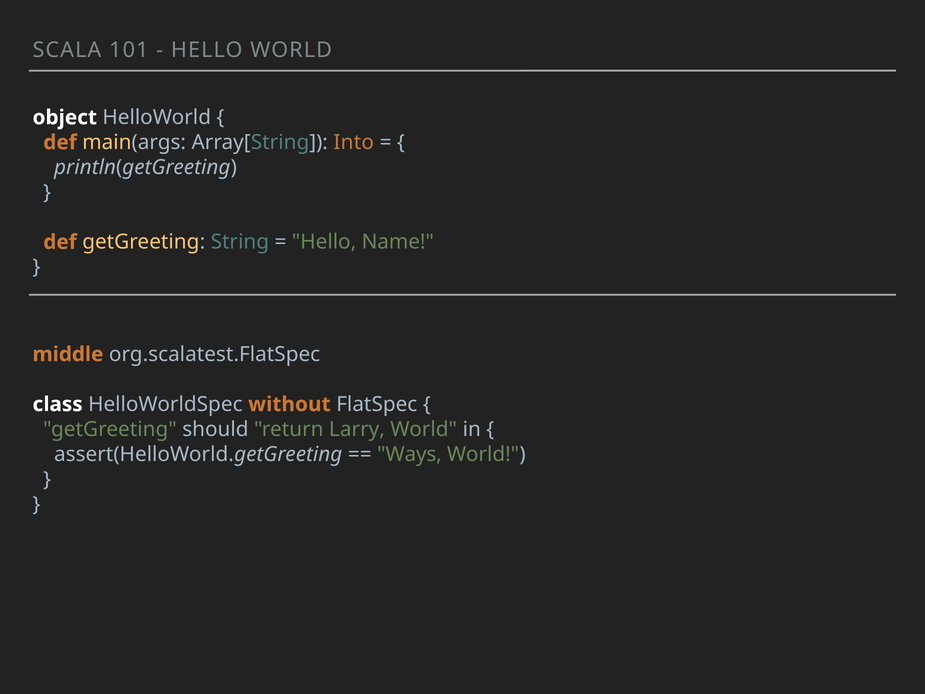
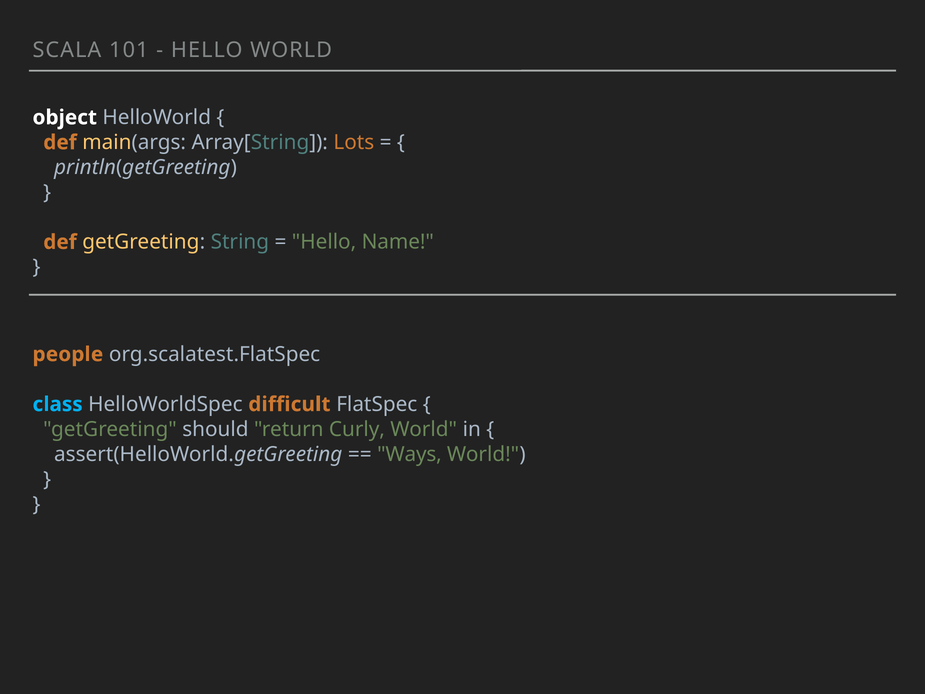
Into: Into -> Lots
middle: middle -> people
class colour: white -> light blue
without: without -> difficult
Larry: Larry -> Curly
